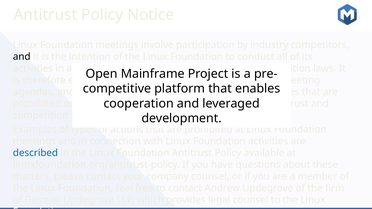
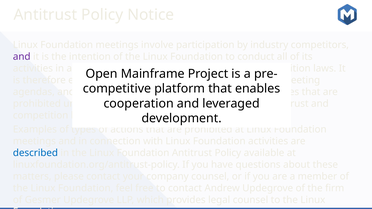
and at (22, 57) colour: black -> purple
